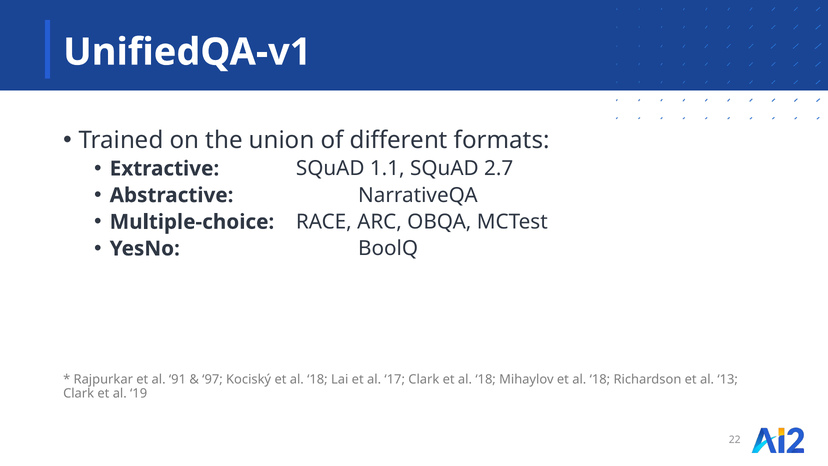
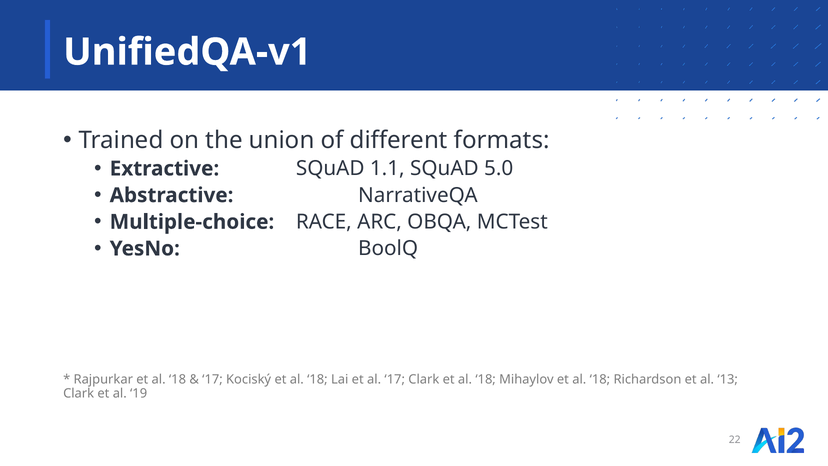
2.7: 2.7 -> 5.0
Rajpurkar et al 91: 91 -> 18
97 at (213, 379): 97 -> 17
